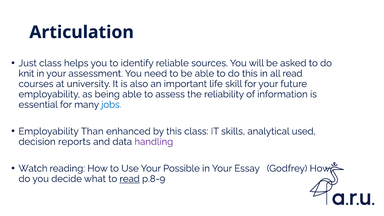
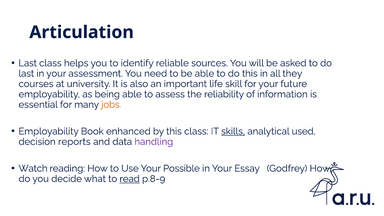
Just at (28, 63): Just -> Last
knit at (26, 74): knit -> last
all read: read -> they
jobs colour: blue -> orange
Than: Than -> Book
skills underline: none -> present
